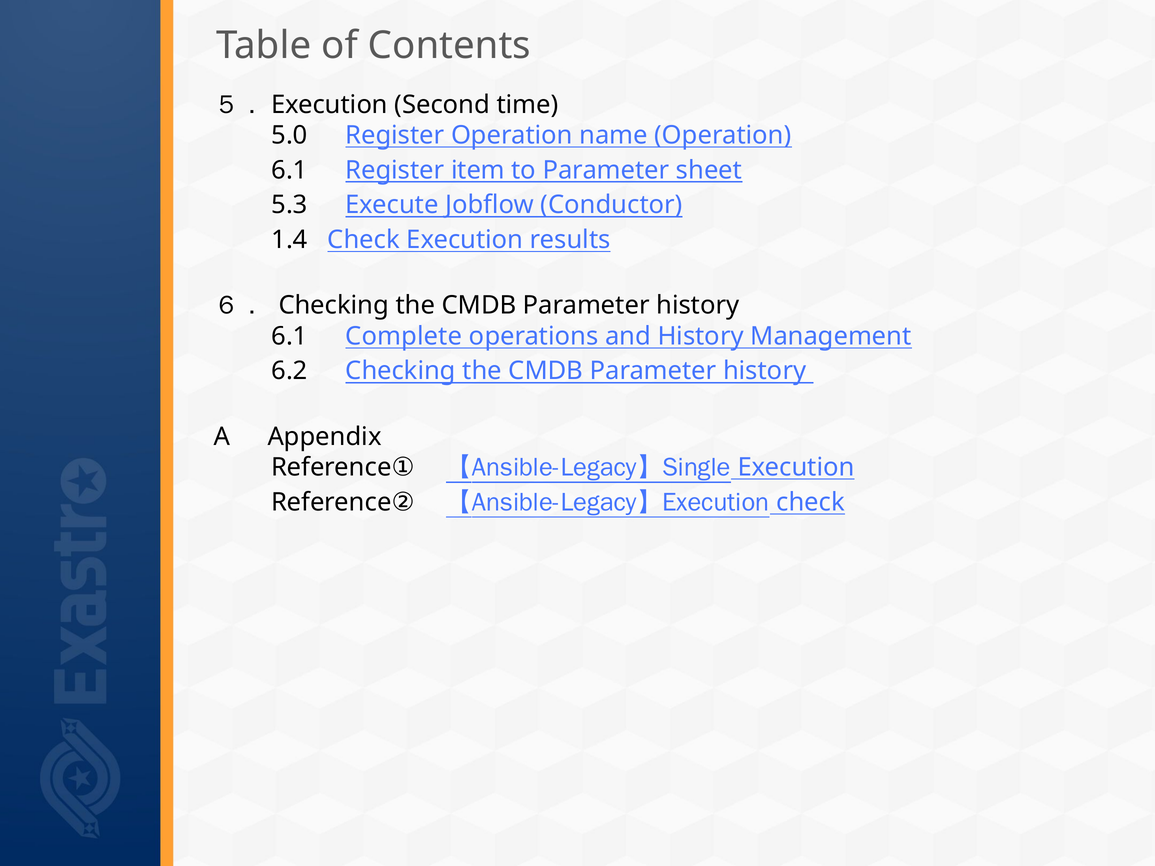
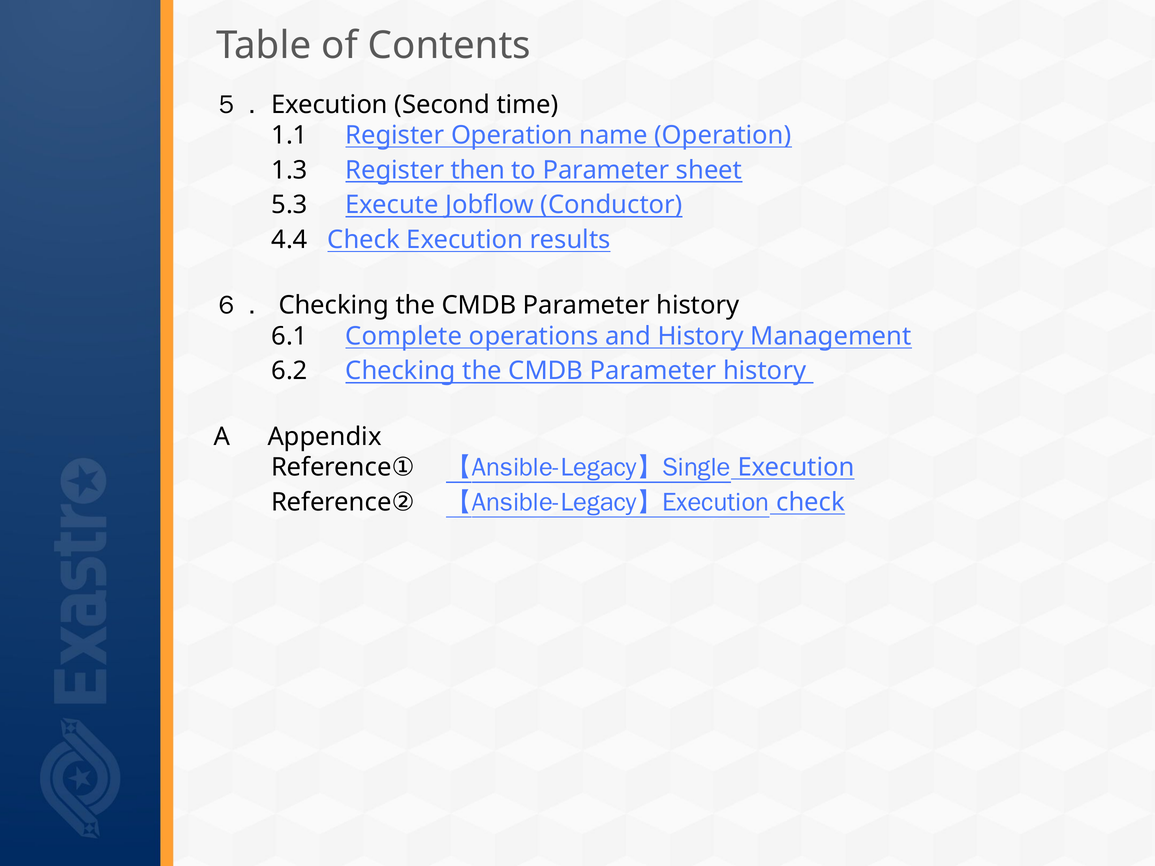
5.0: 5.0 -> 1.1
6.1 at (289, 170): 6.1 -> 1.3
item: item -> then
1.4: 1.4 -> 4.4
